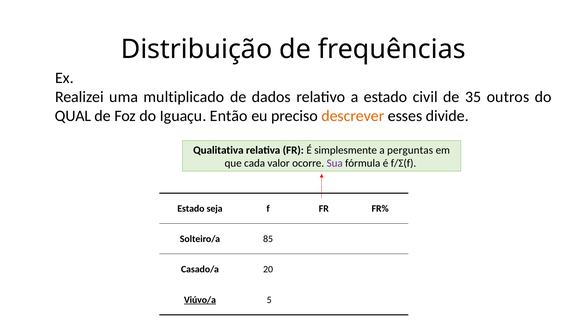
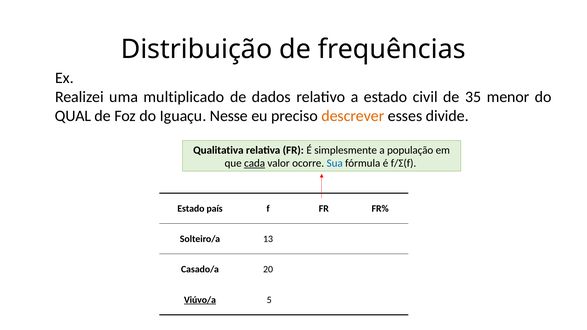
outros: outros -> menor
Então: Então -> Nesse
perguntas: perguntas -> população
cada underline: none -> present
Sua colour: purple -> blue
seja: seja -> país
85: 85 -> 13
